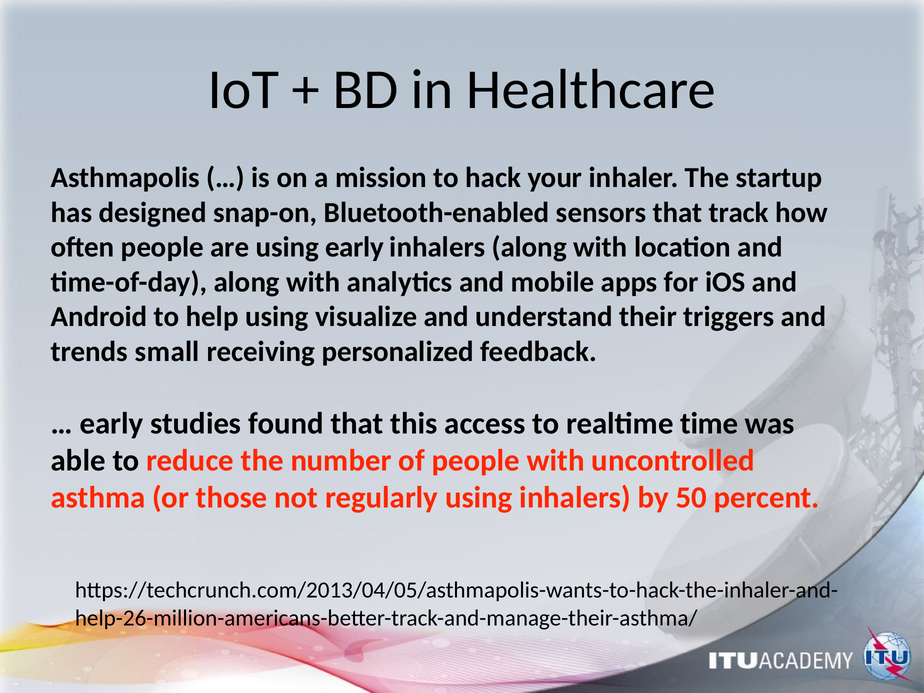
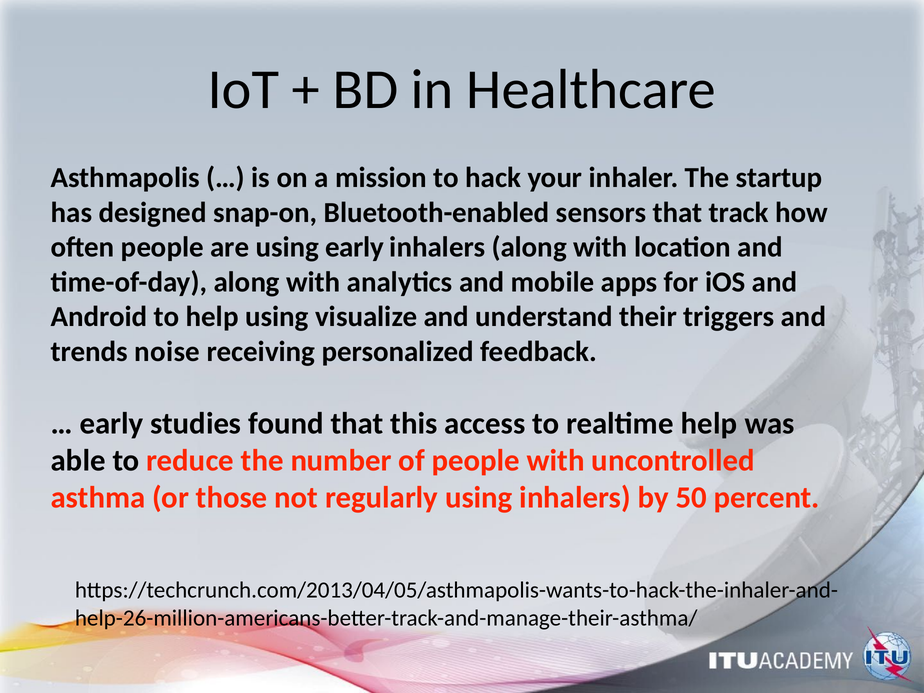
small: small -> noise
realtime time: time -> help
